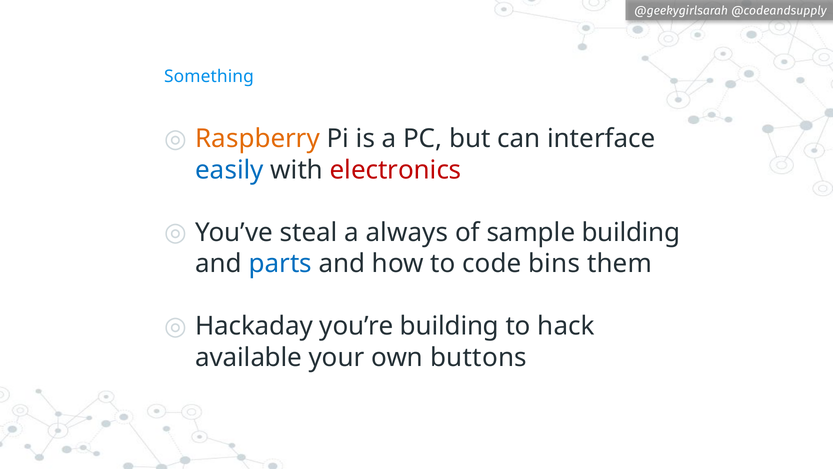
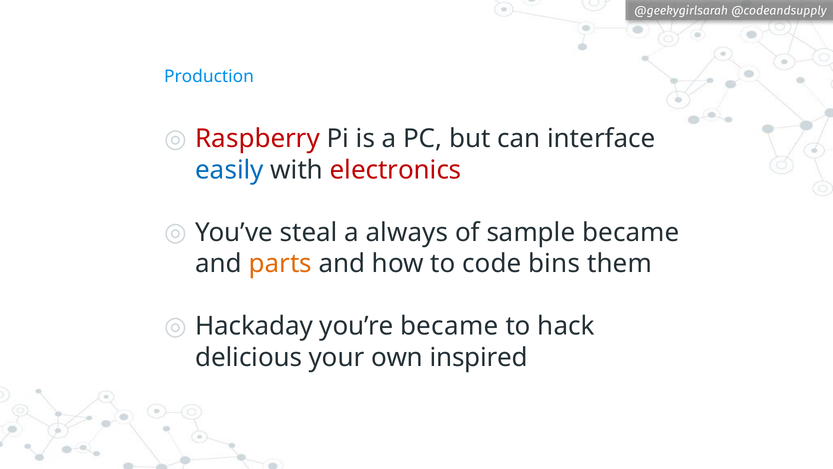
Something: Something -> Production
Raspberry colour: orange -> red
sample building: building -> became
parts colour: blue -> orange
you’re building: building -> became
available: available -> delicious
buttons: buttons -> inspired
